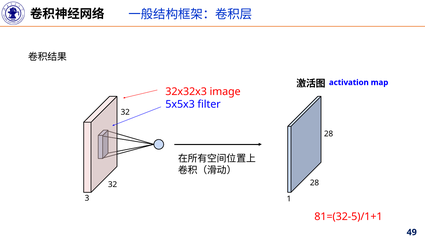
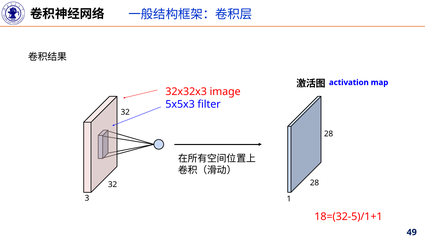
81=(32-5)/1+1: 81=(32-5)/1+1 -> 18=(32-5)/1+1
